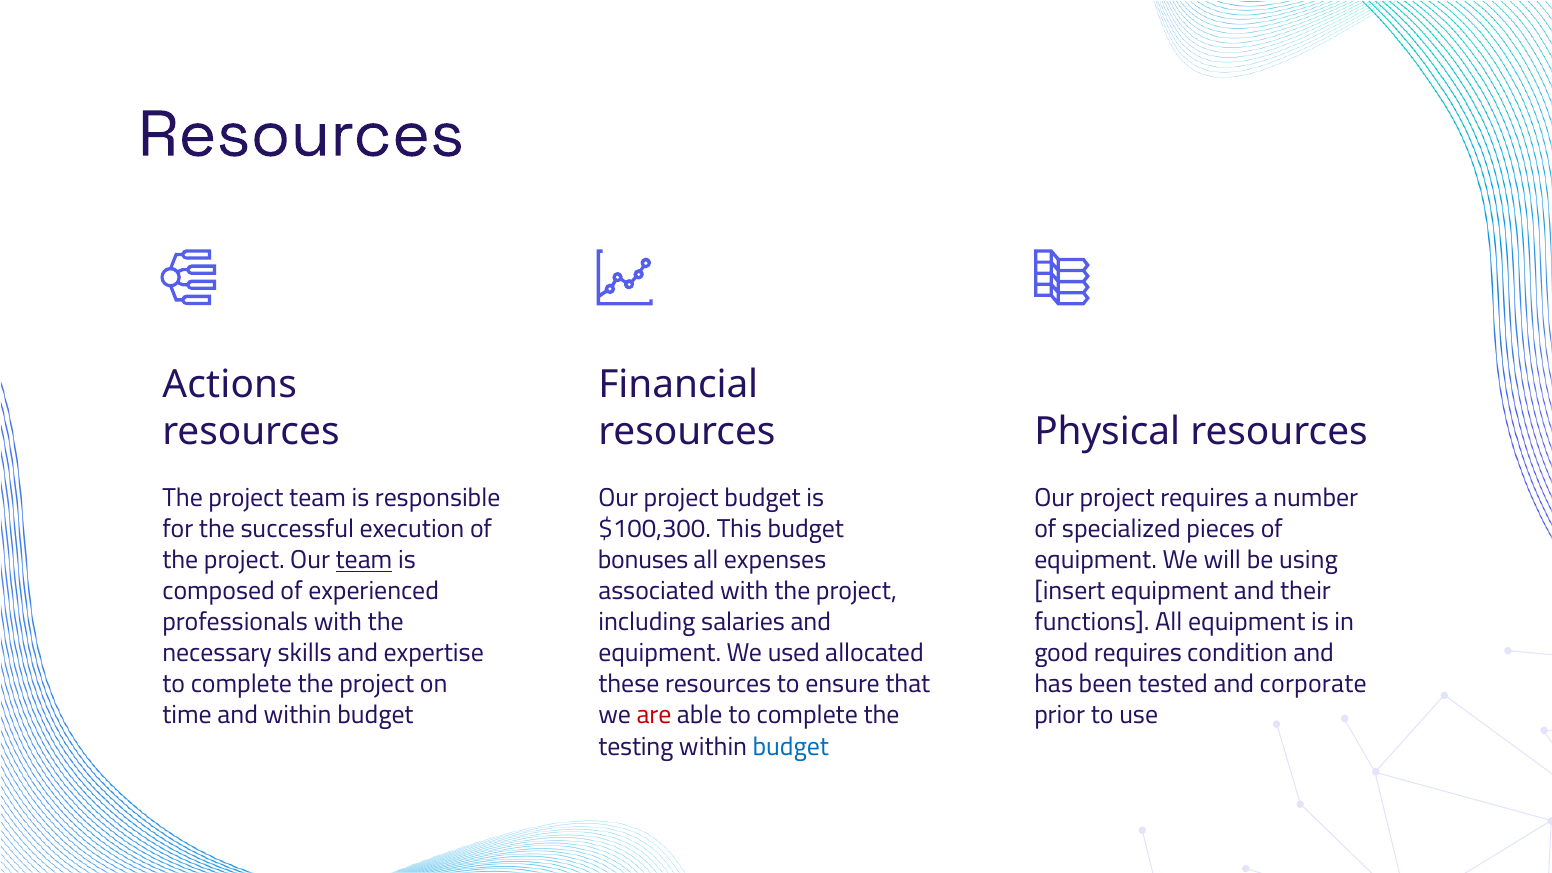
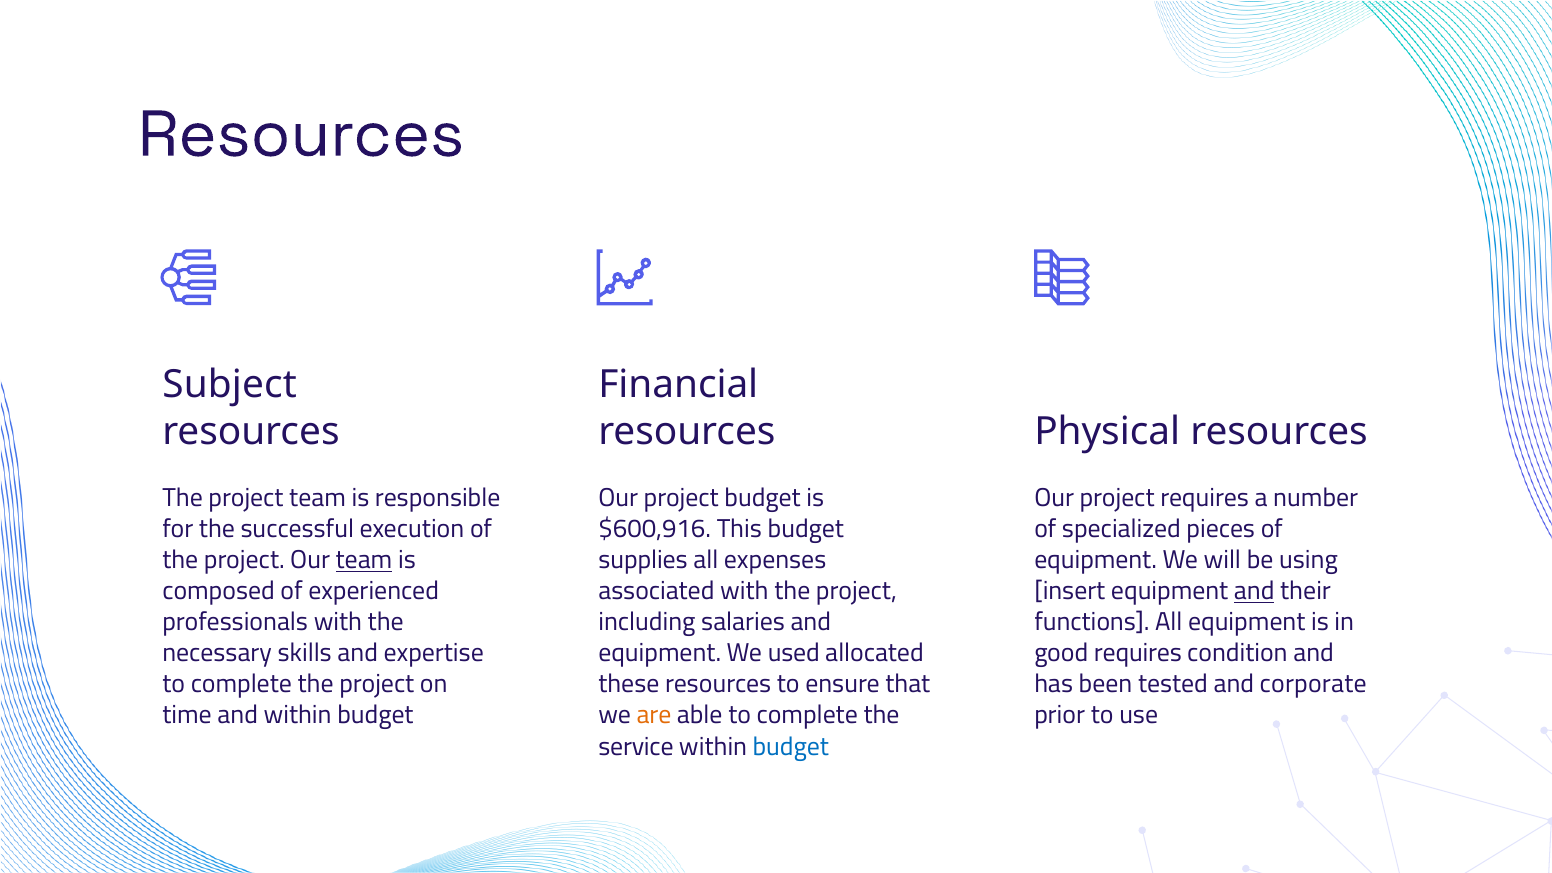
Actions: Actions -> Subject
$100,300: $100,300 -> $600,916
bonuses: bonuses -> supplies
and at (1254, 591) underline: none -> present
are colour: red -> orange
testing: testing -> service
